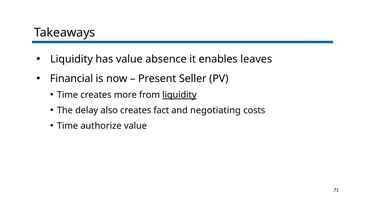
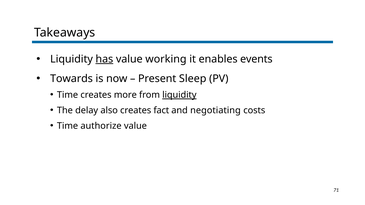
has underline: none -> present
absence: absence -> working
leaves: leaves -> events
Financial: Financial -> Towards
Seller: Seller -> Sleep
